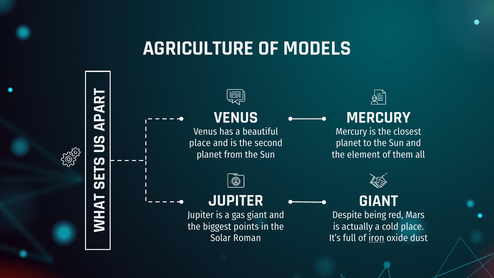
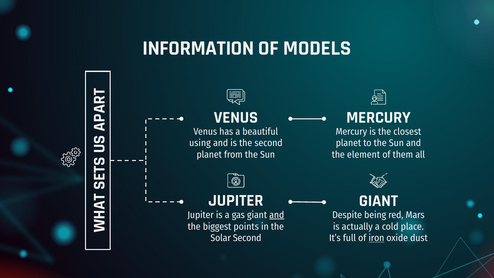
AGRICULTURE: AGRICULTURE -> INFORMATION
place at (200, 143): place -> using
and at (277, 215) underline: none -> present
Solar Roman: Roman -> Second
